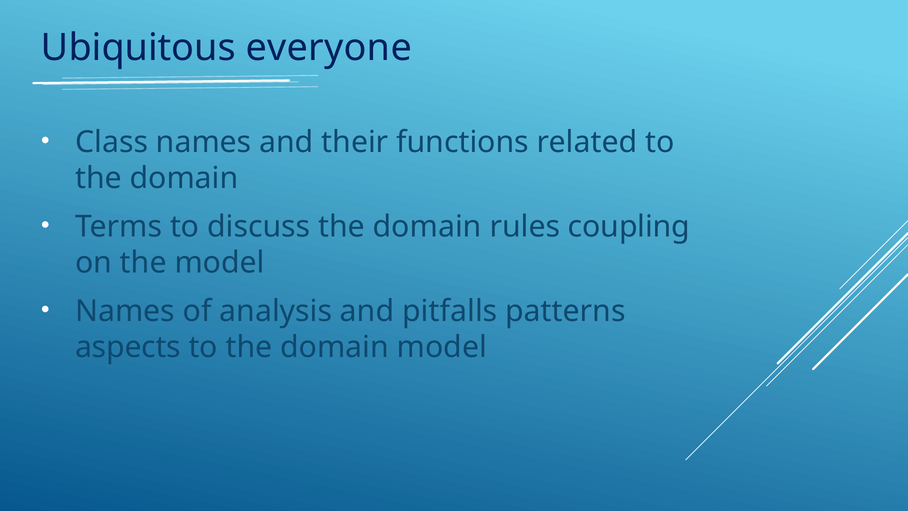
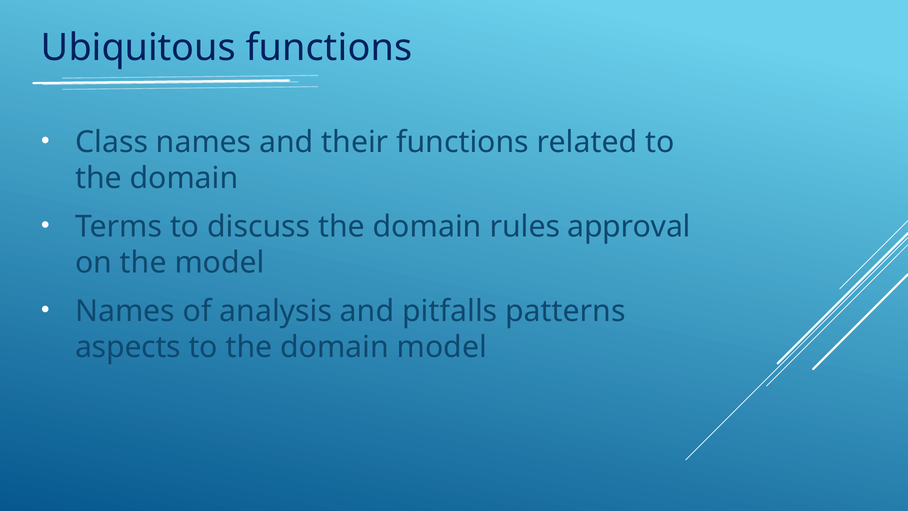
Ubiquitous everyone: everyone -> functions
coupling: coupling -> approval
